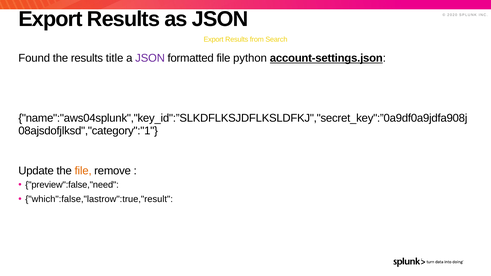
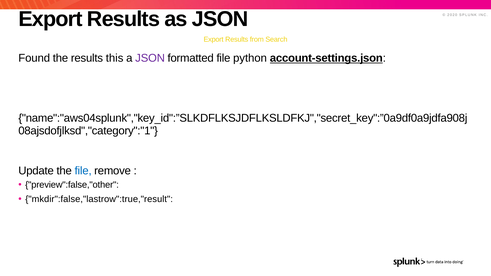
title: title -> this
file at (83, 171) colour: orange -> blue
preview":false,"need: preview":false,"need -> preview":false,"other
which":false,"lastrow":true,"result: which":false,"lastrow":true,"result -> mkdir":false,"lastrow":true,"result
